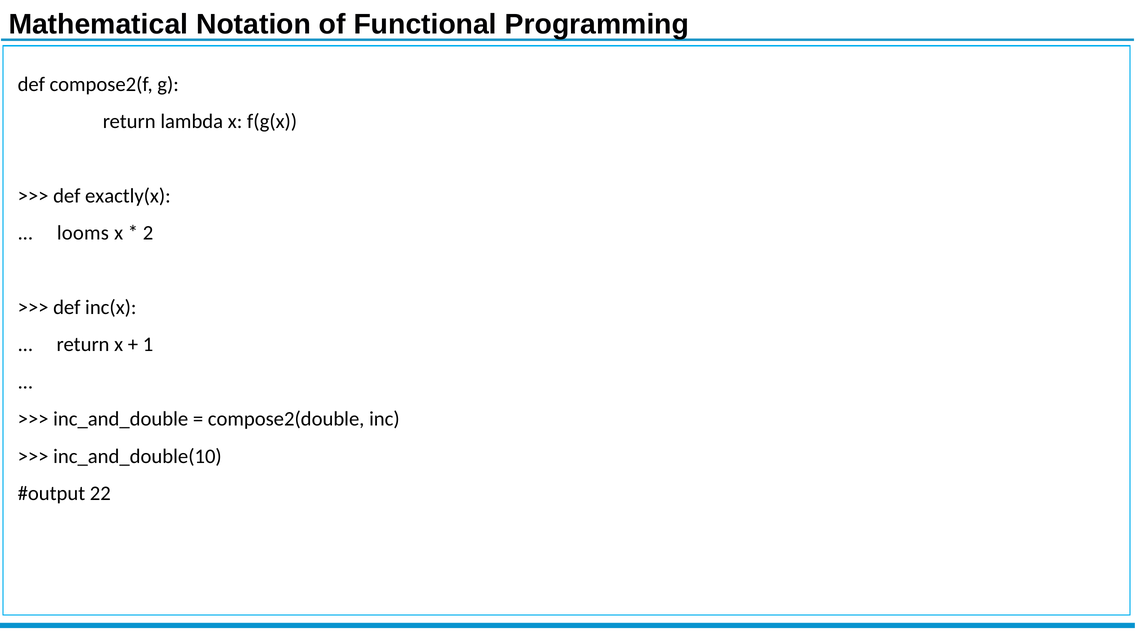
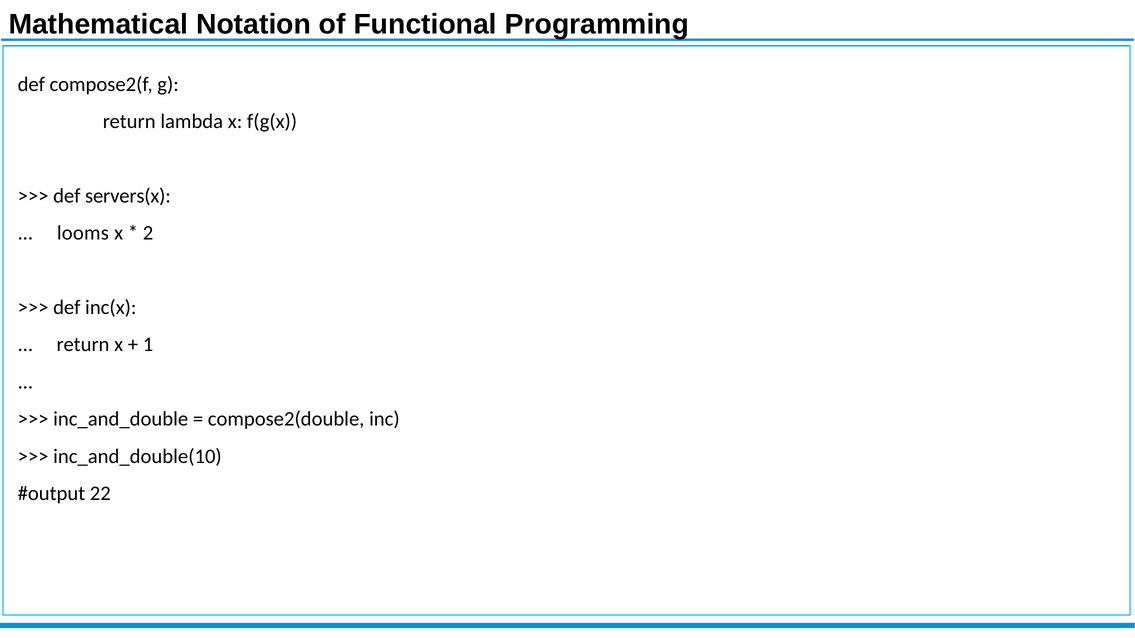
exactly(x: exactly(x -> servers(x
